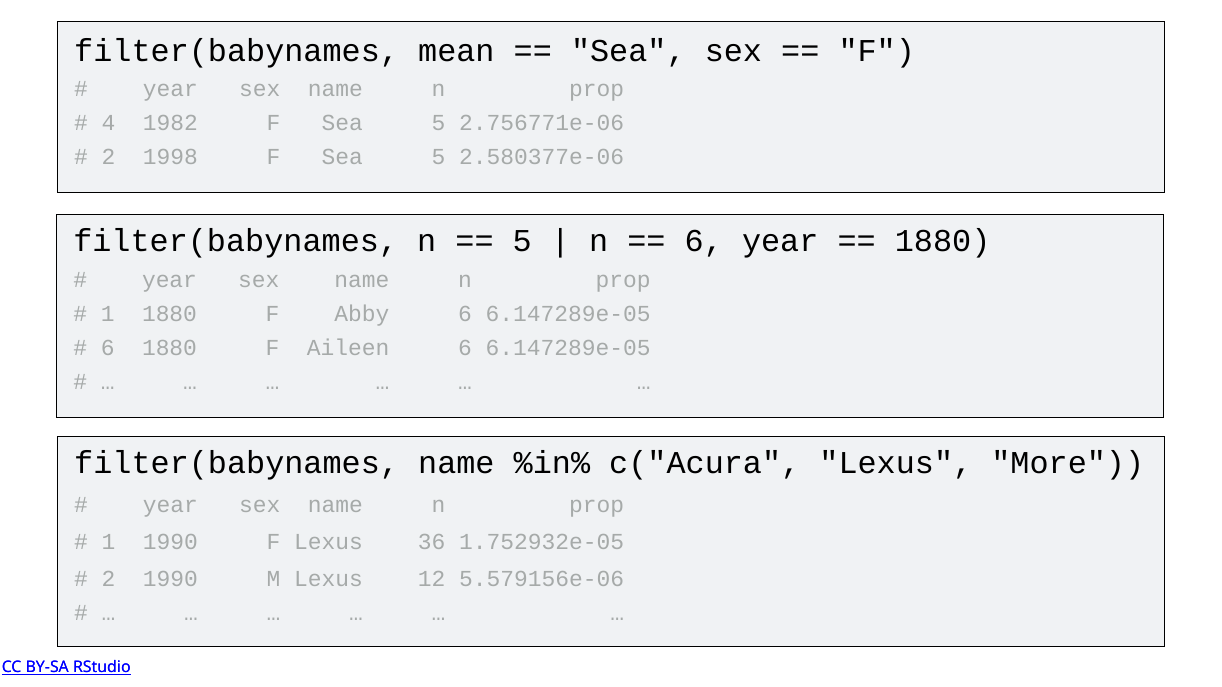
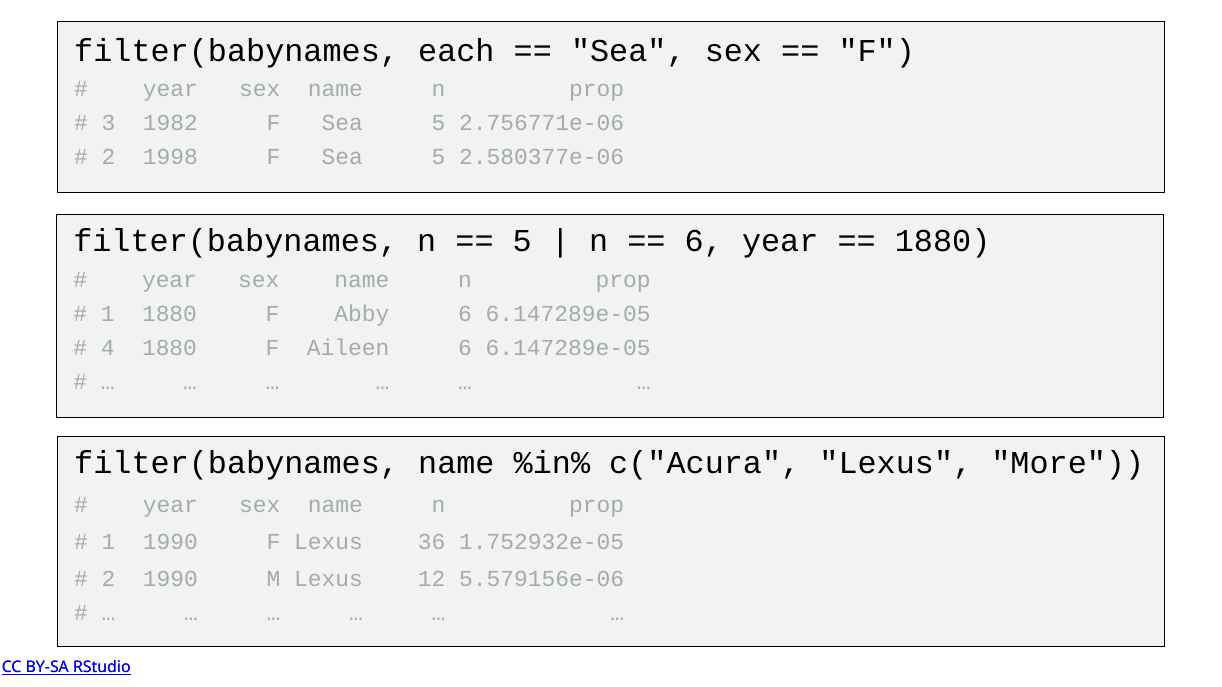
mean: mean -> each
4: 4 -> 3
6 at (108, 348): 6 -> 4
